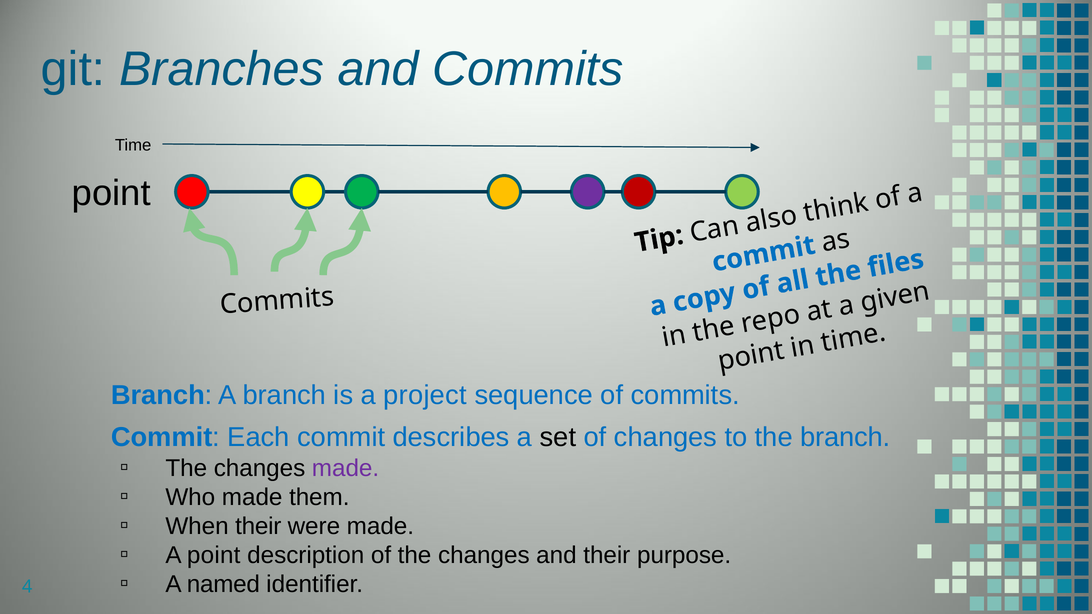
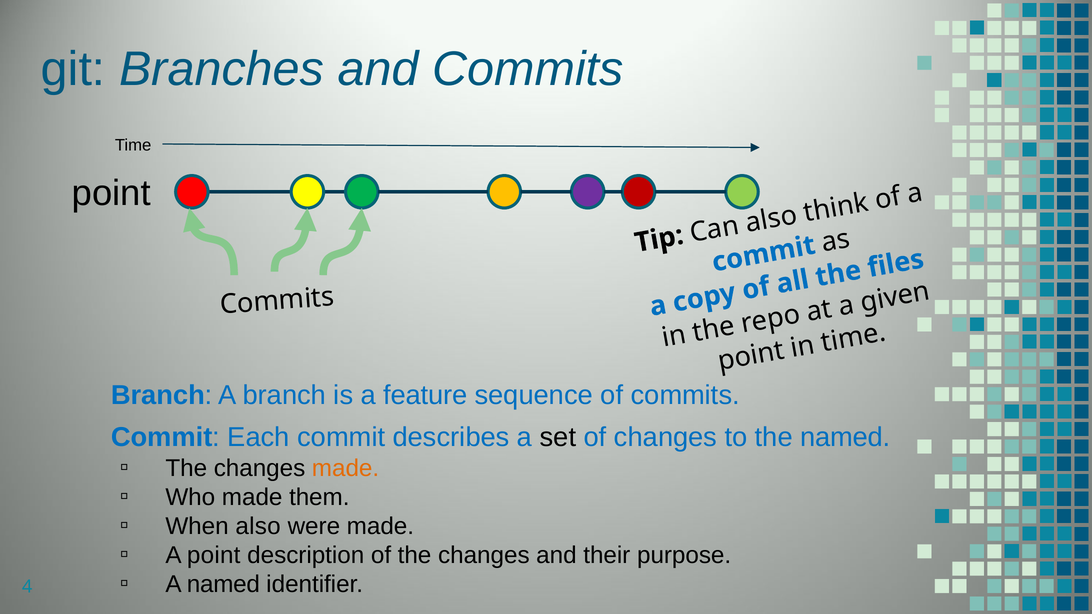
project: project -> feature
the branch: branch -> named
made at (346, 468) colour: purple -> orange
When their: their -> also
